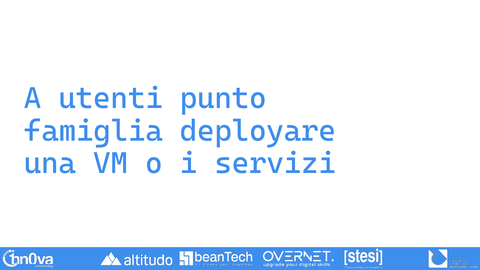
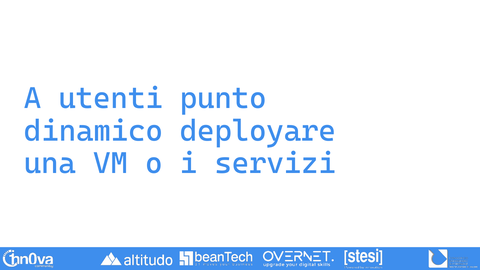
famiglia: famiglia -> dinamico
